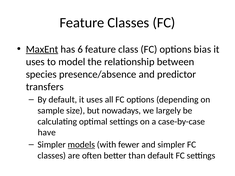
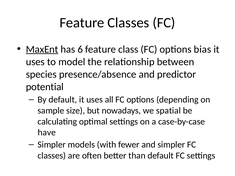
transfers: transfers -> potential
largely: largely -> spatial
models underline: present -> none
